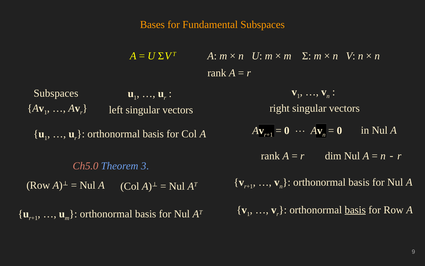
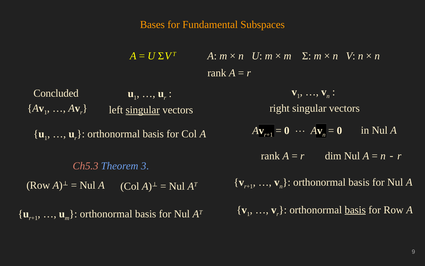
Subspaces at (56, 93): Subspaces -> Concluded
singular at (143, 110) underline: none -> present
Ch5.0: Ch5.0 -> Ch5.3
